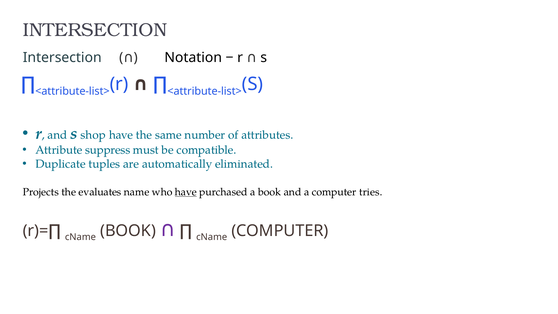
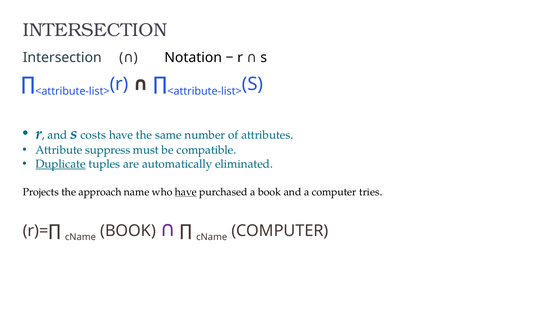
shop: shop -> costs
Duplicate underline: none -> present
evaluates: evaluates -> approach
